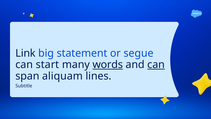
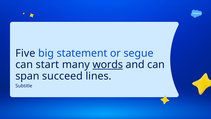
Link: Link -> Five
can at (156, 64) underline: present -> none
aliquam: aliquam -> succeed
